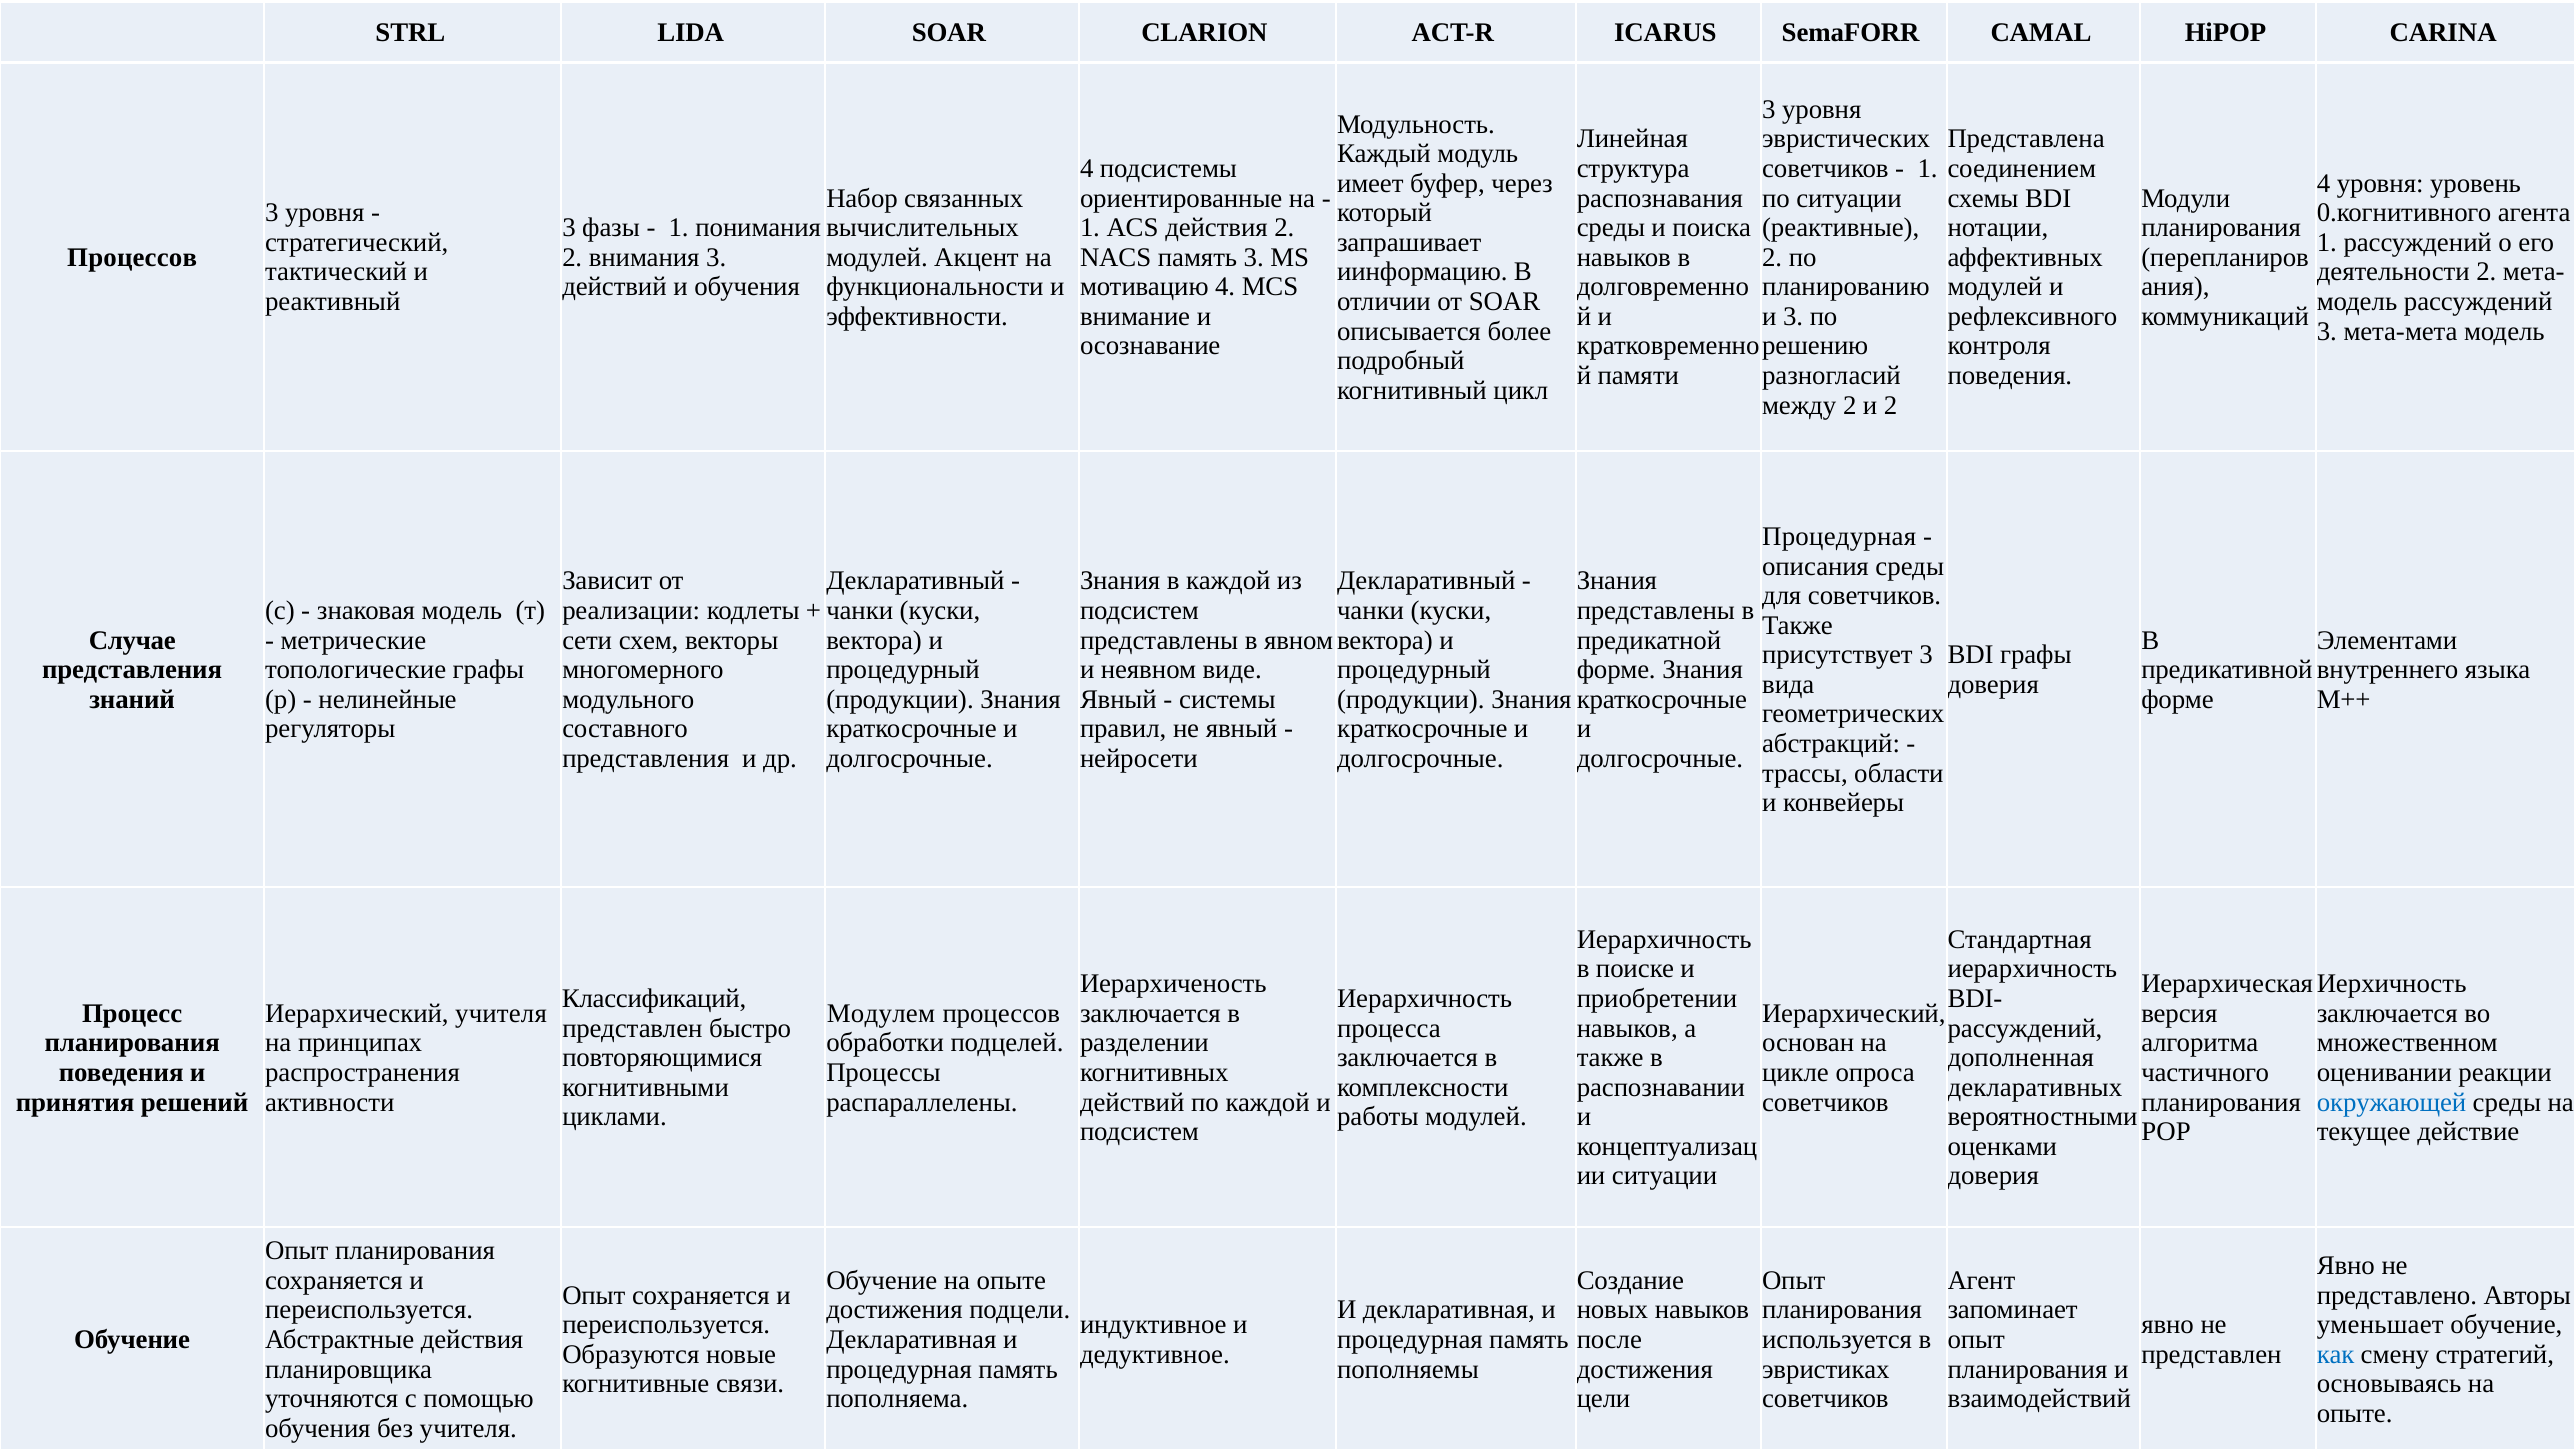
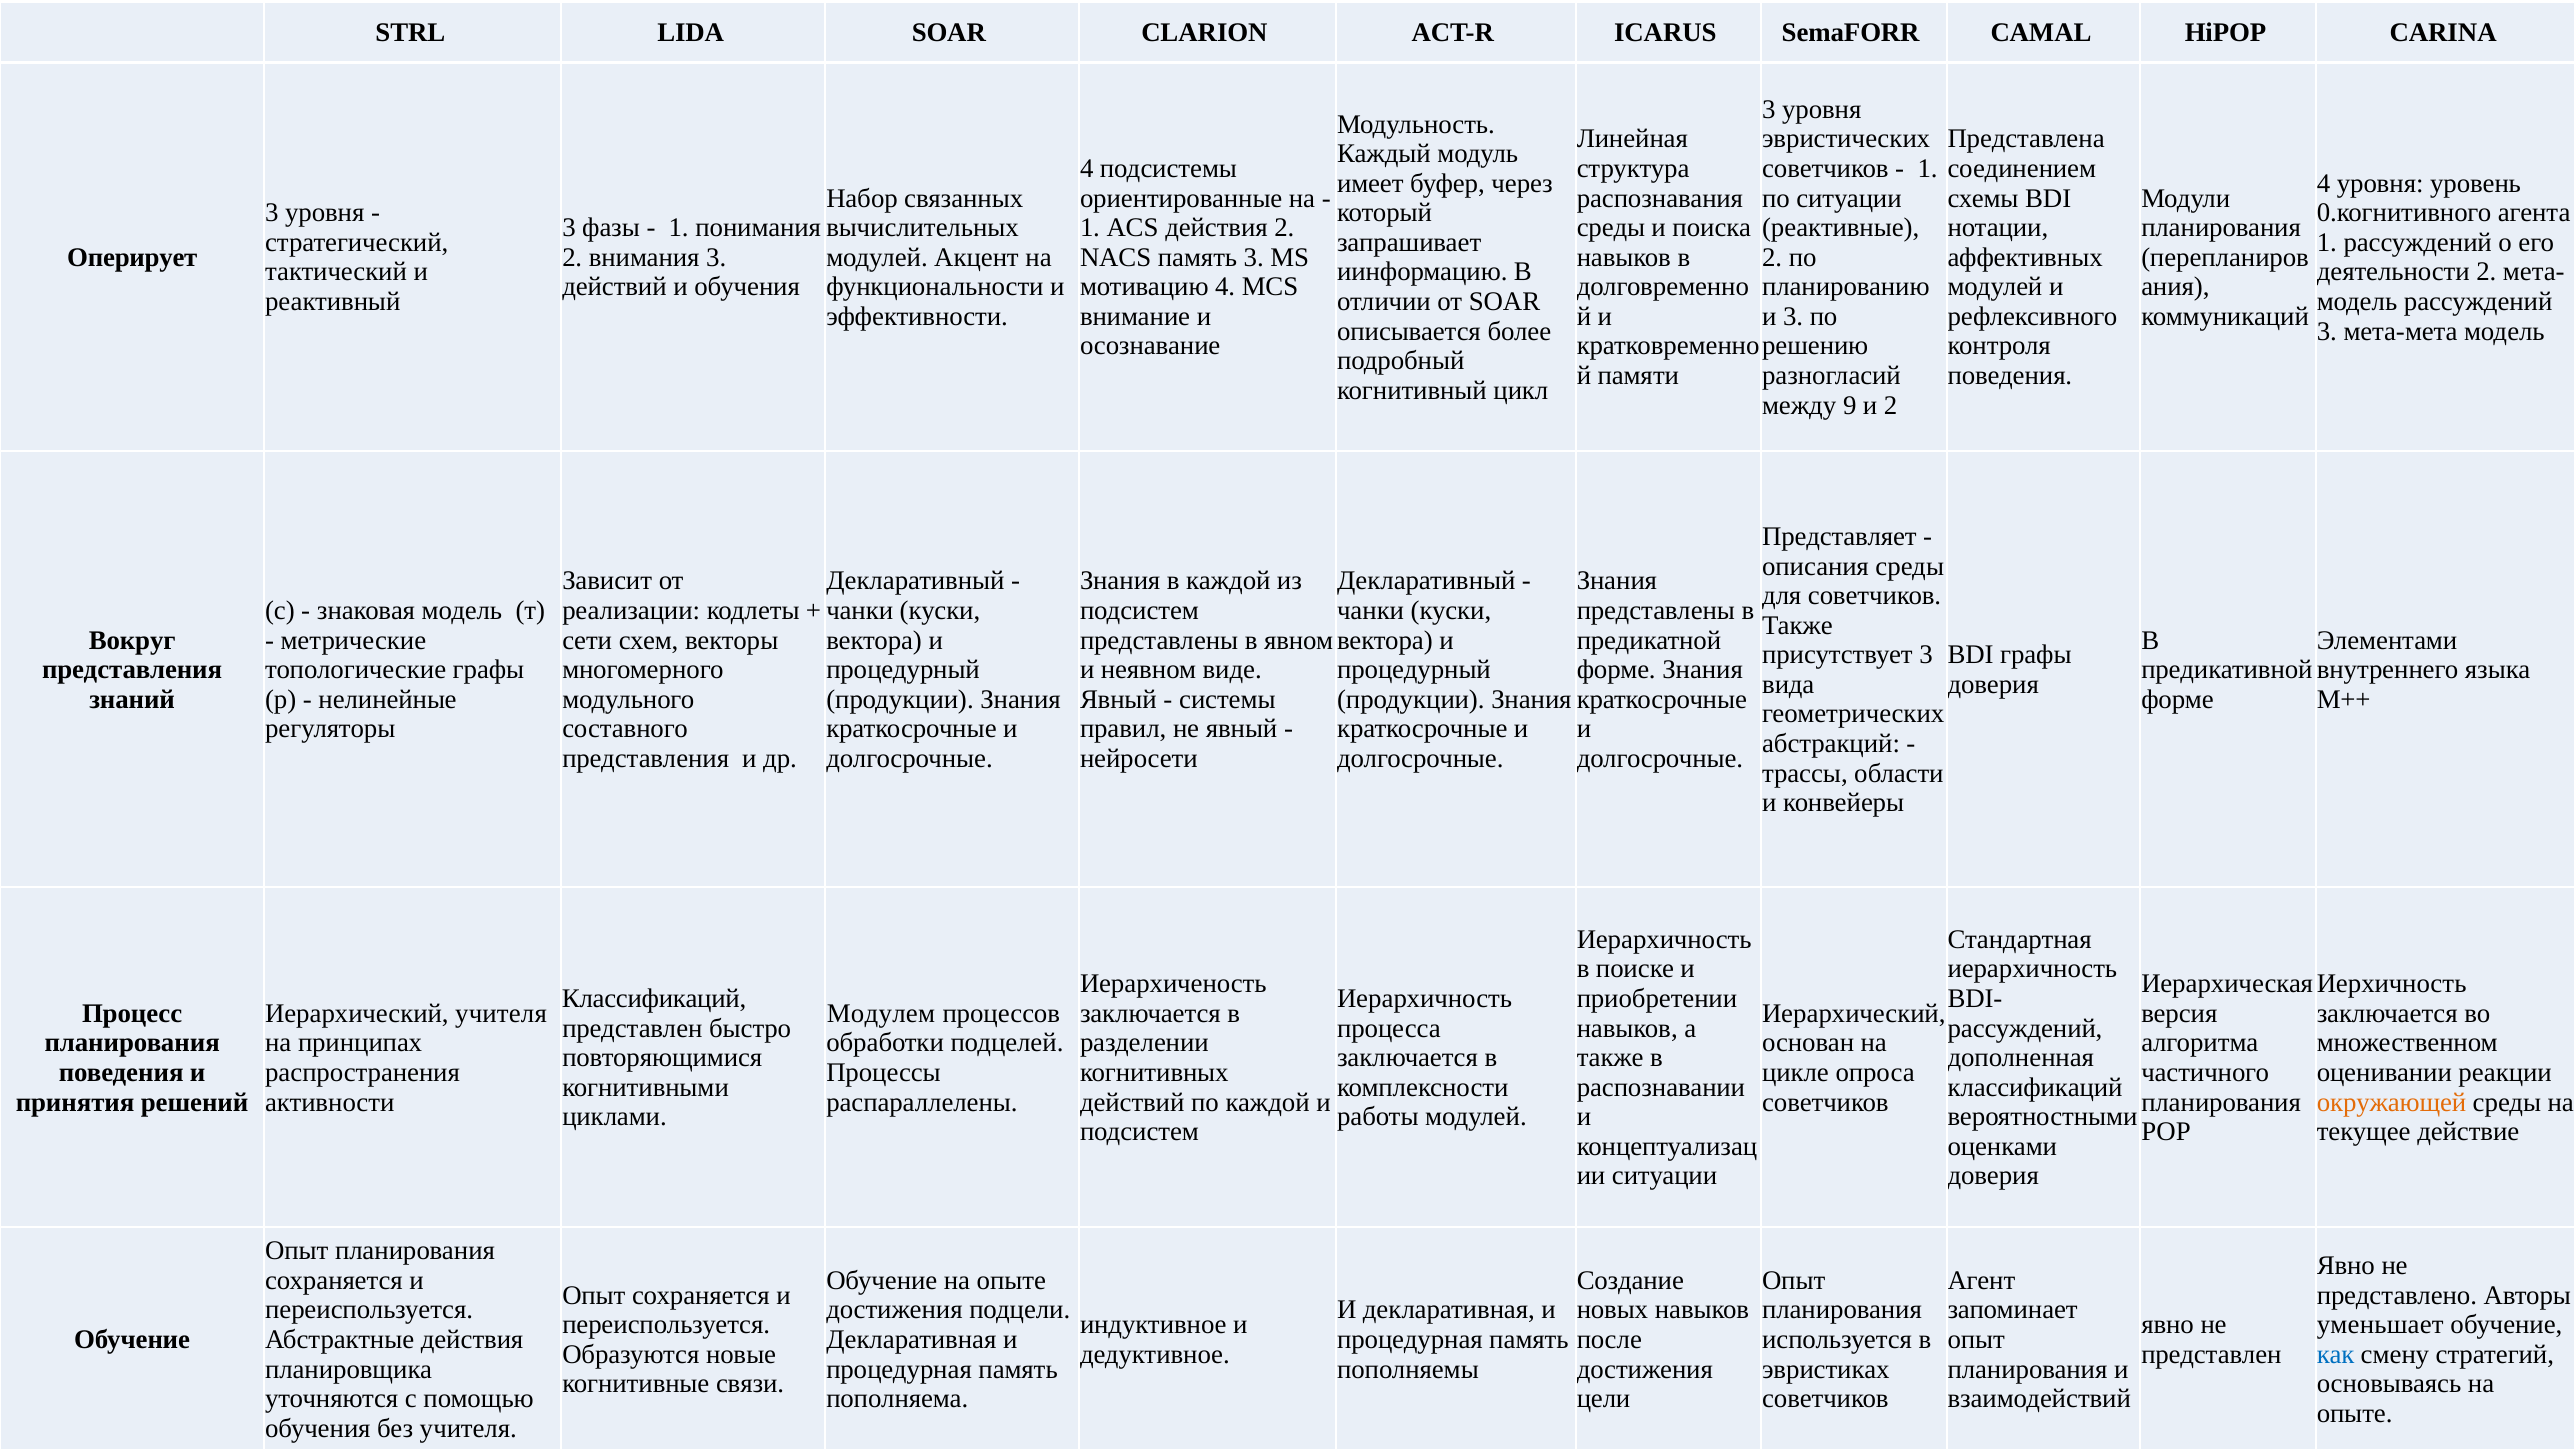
Процессов at (132, 257): Процессов -> Оперирует
между 2: 2 -> 9
Процедурная at (1839, 537): Процедурная -> Представляет
Случае: Случае -> Вокруг
декларативных at (2035, 1087): декларативных -> классификаций
окружающей colour: blue -> orange
